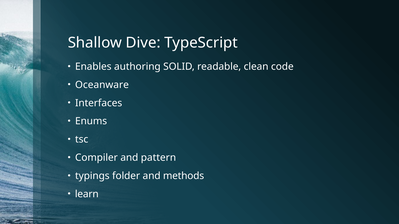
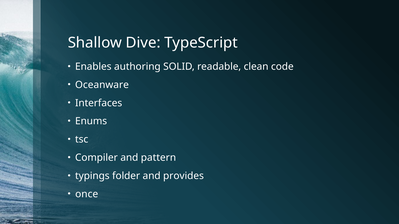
methods: methods -> provides
learn: learn -> once
